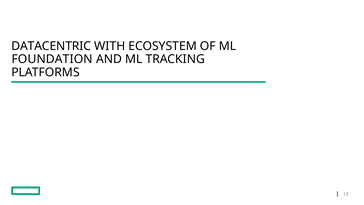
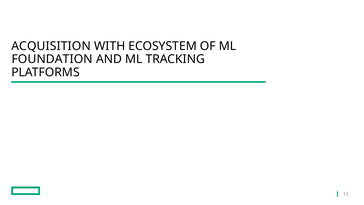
DATACENTRIC: DATACENTRIC -> ACQUISITION
